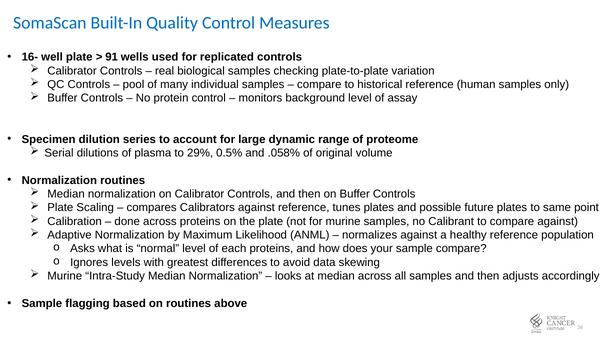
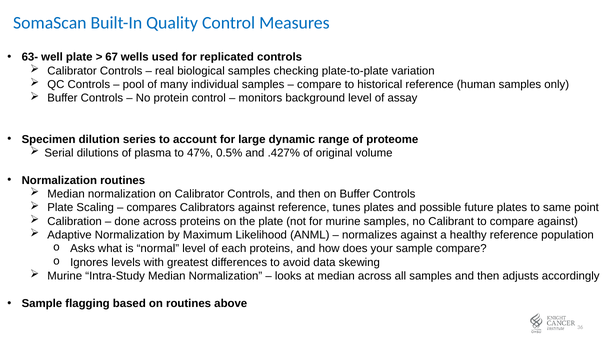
16-: 16- -> 63-
91: 91 -> 67
29%: 29% -> 47%
.058%: .058% -> .427%
